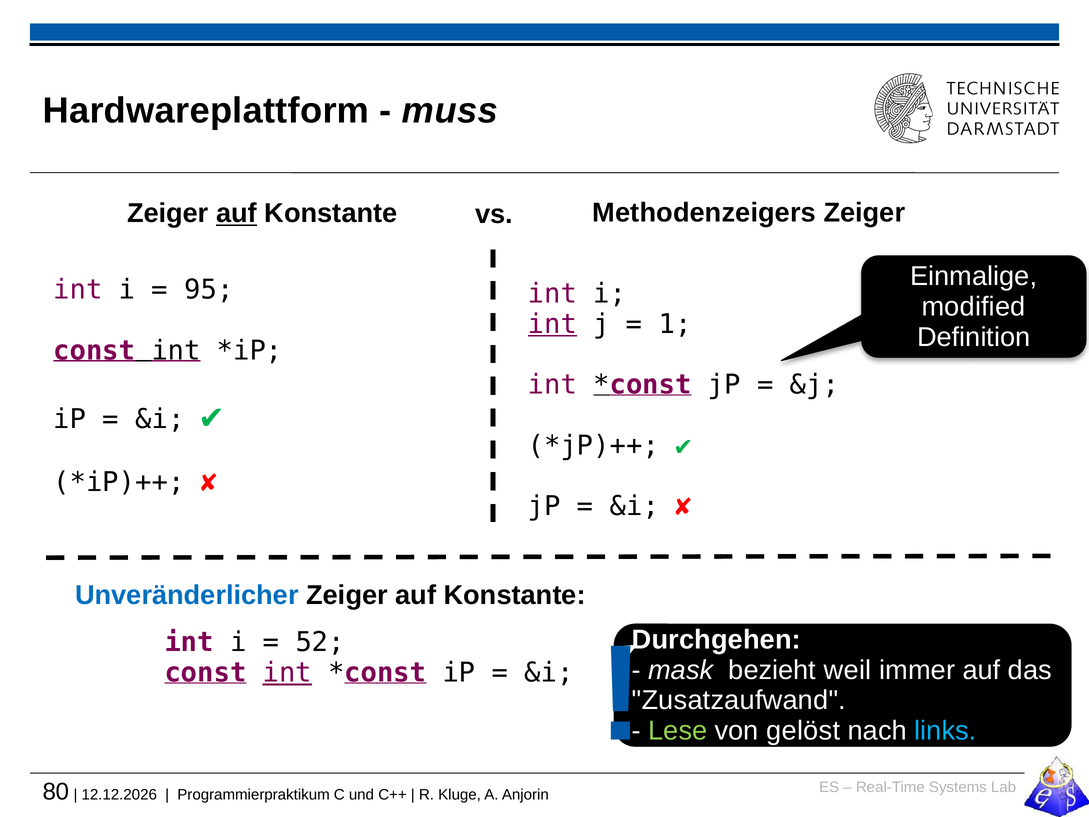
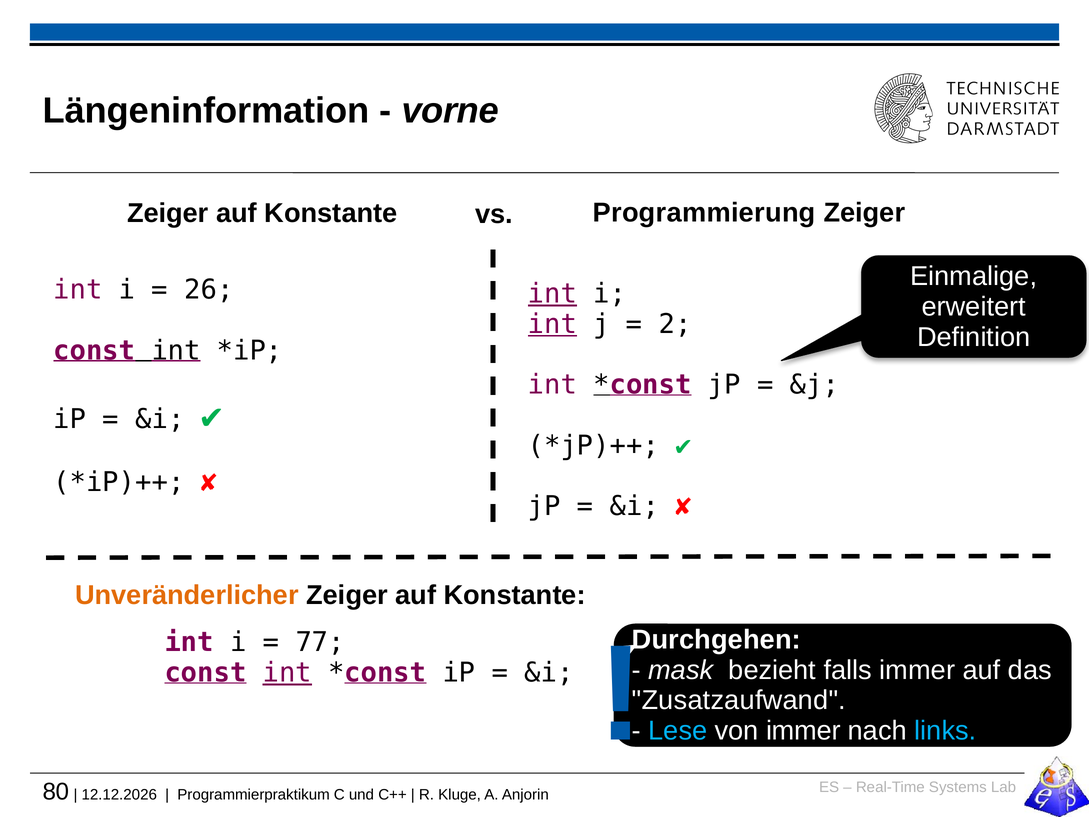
Hardwareplattform: Hardwareplattform -> Längeninformation
muss: muss -> vorne
auf at (236, 213) underline: present -> none
Methodenzeigers: Methodenzeigers -> Programmierung
95: 95 -> 26
int at (552, 294) underline: none -> present
modified: modified -> erweitert
1: 1 -> 2
Unveränderlicher colour: blue -> orange
52: 52 -> 77
weil: weil -> falls
Lese colour: light green -> light blue
von gelöst: gelöst -> immer
